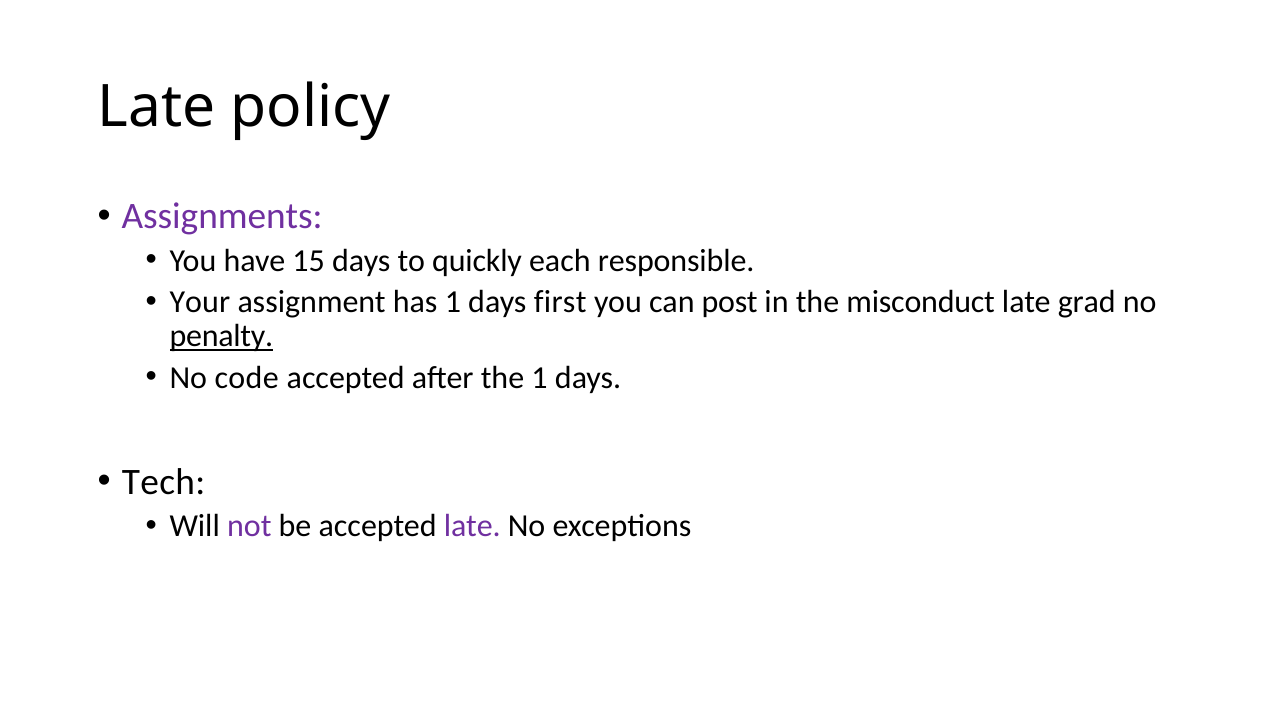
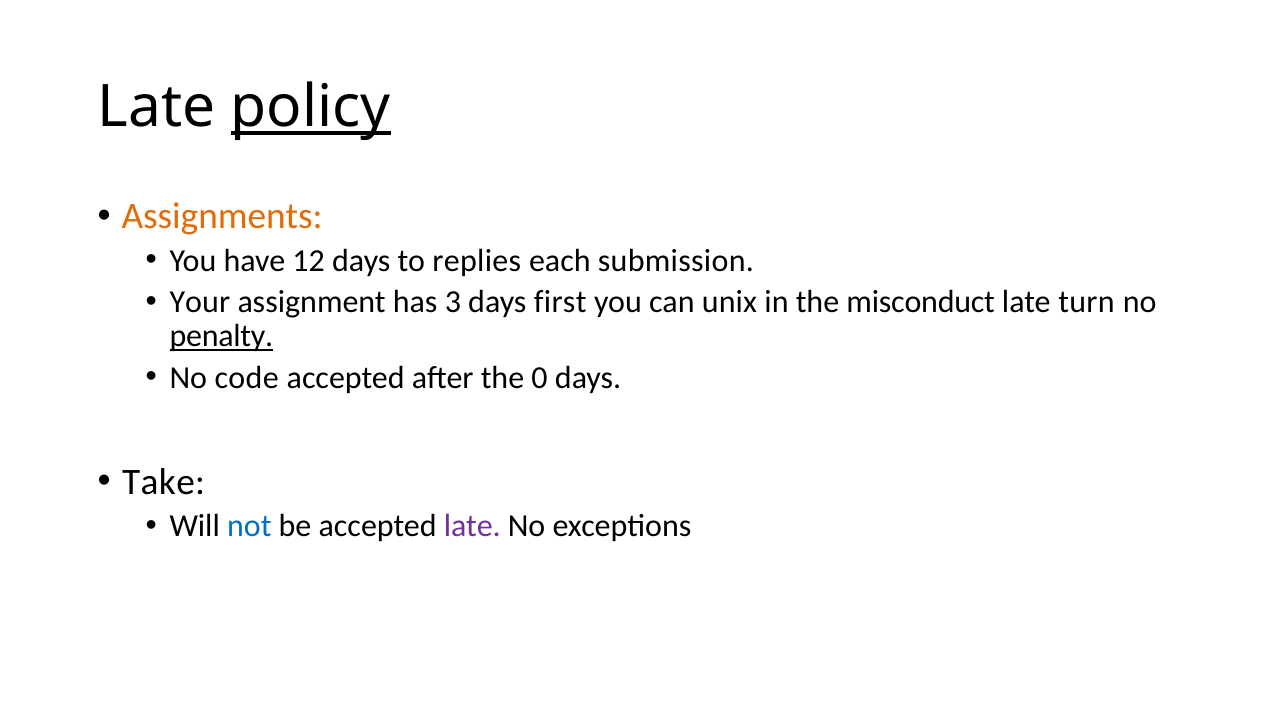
policy underline: none -> present
Assignments colour: purple -> orange
15: 15 -> 12
quickly: quickly -> replies
responsible: responsible -> submission
has 1: 1 -> 3
post: post -> unix
grad: grad -> turn
the 1: 1 -> 0
Tech: Tech -> Take
not colour: purple -> blue
